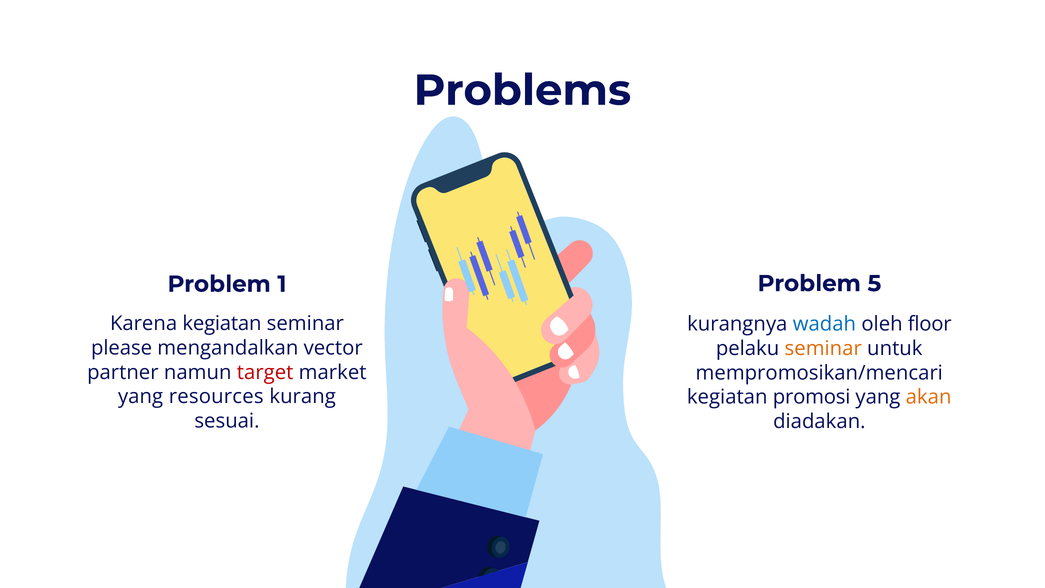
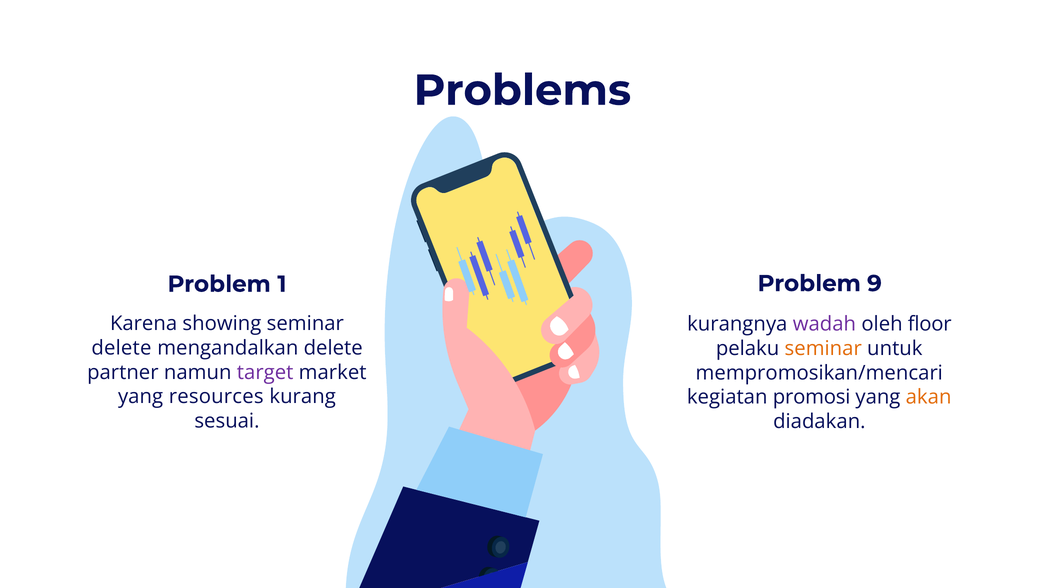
5: 5 -> 9
Karena kegiatan: kegiatan -> showing
wadah colour: blue -> purple
please at (122, 348): please -> delete
mengandalkan vector: vector -> delete
target colour: red -> purple
